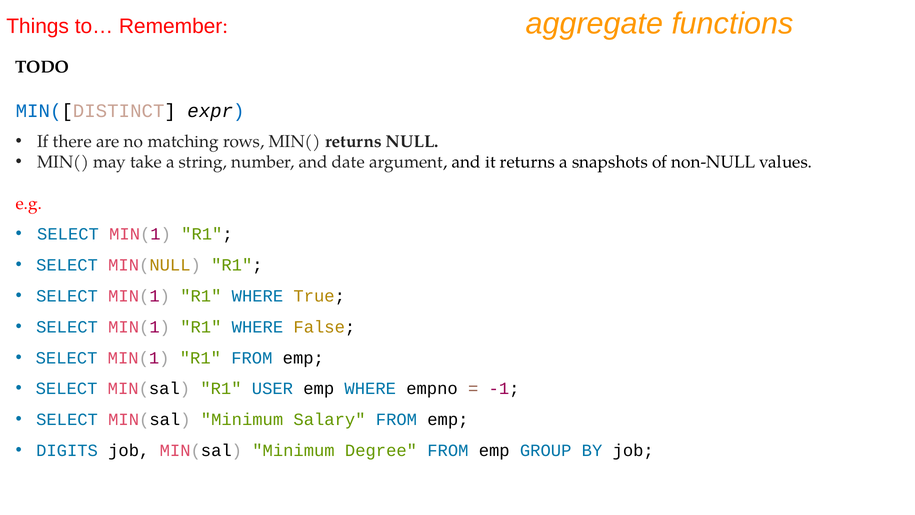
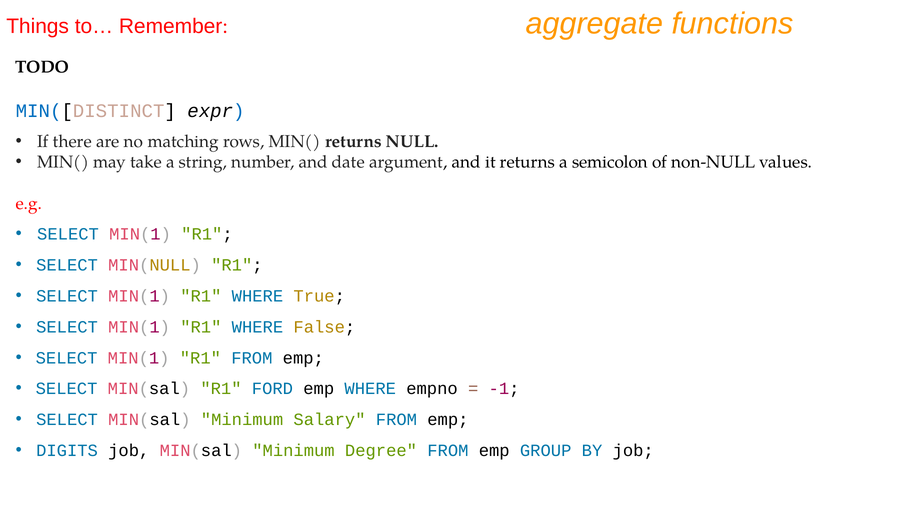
snapshots: snapshots -> semicolon
USER: USER -> FORD
